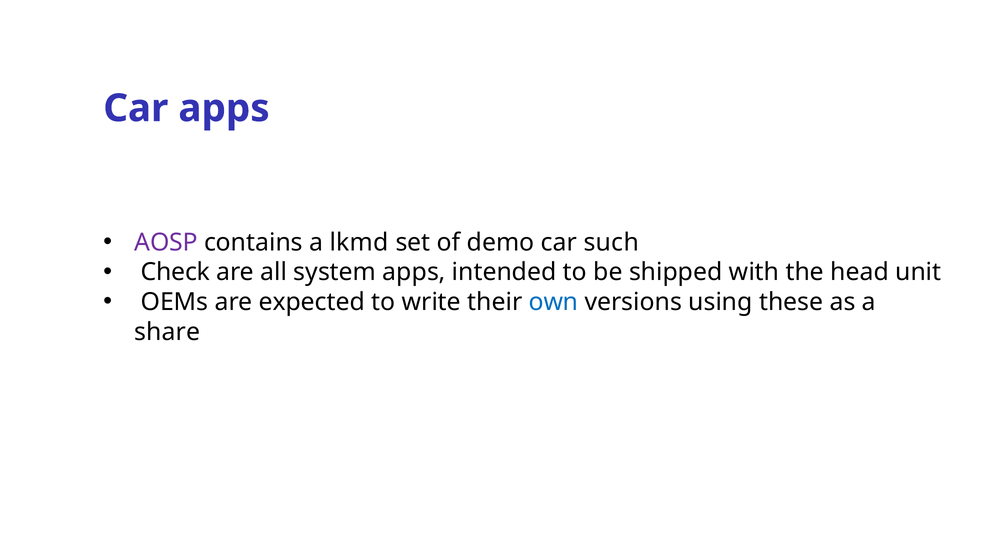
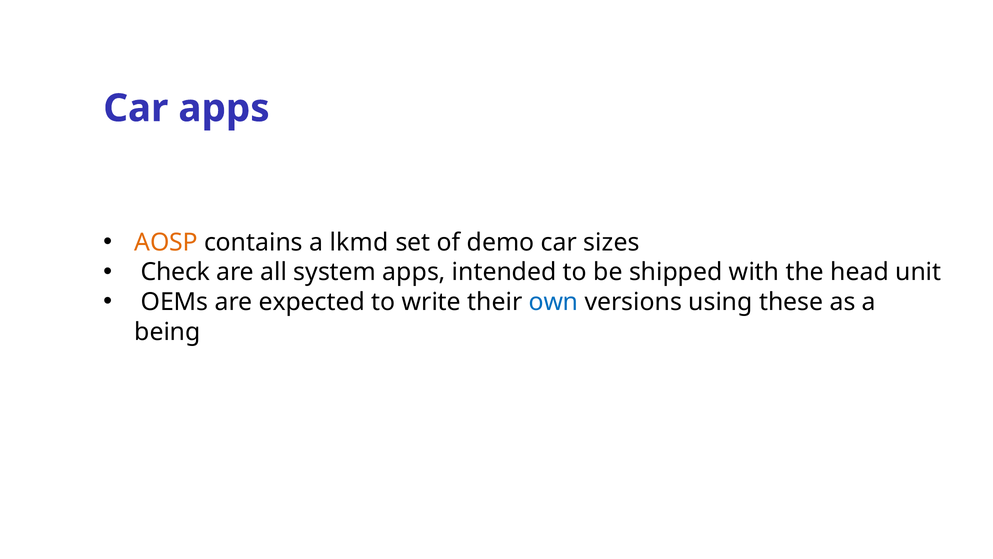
AOSP colour: purple -> orange
such: such -> sizes
share: share -> being
